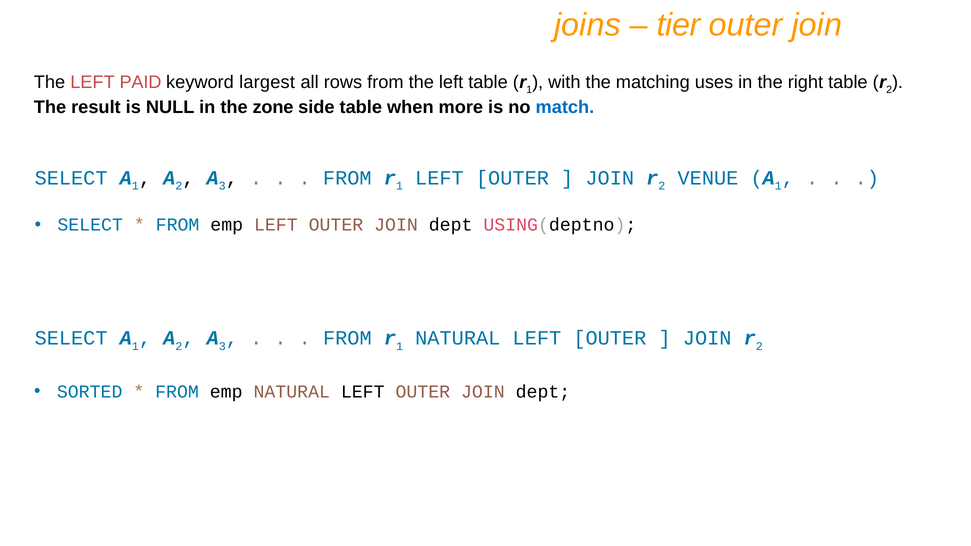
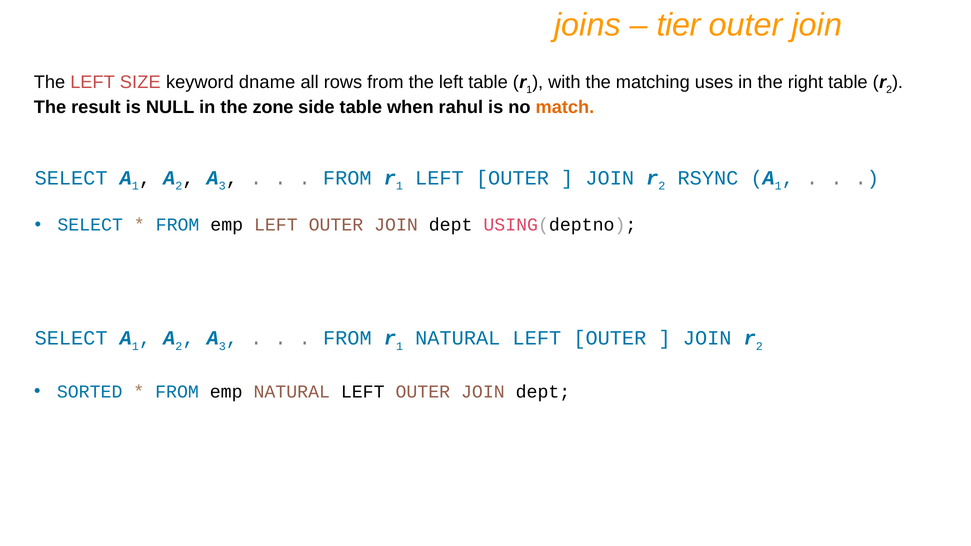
PAID: PAID -> SIZE
largest: largest -> dname
more: more -> rahul
match colour: blue -> orange
VENUE: VENUE -> RSYNC
